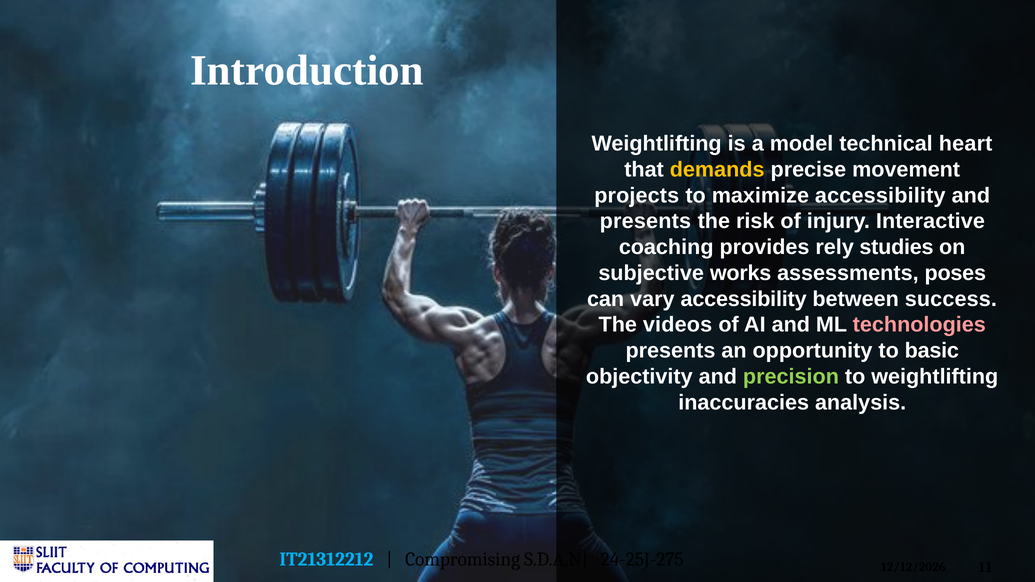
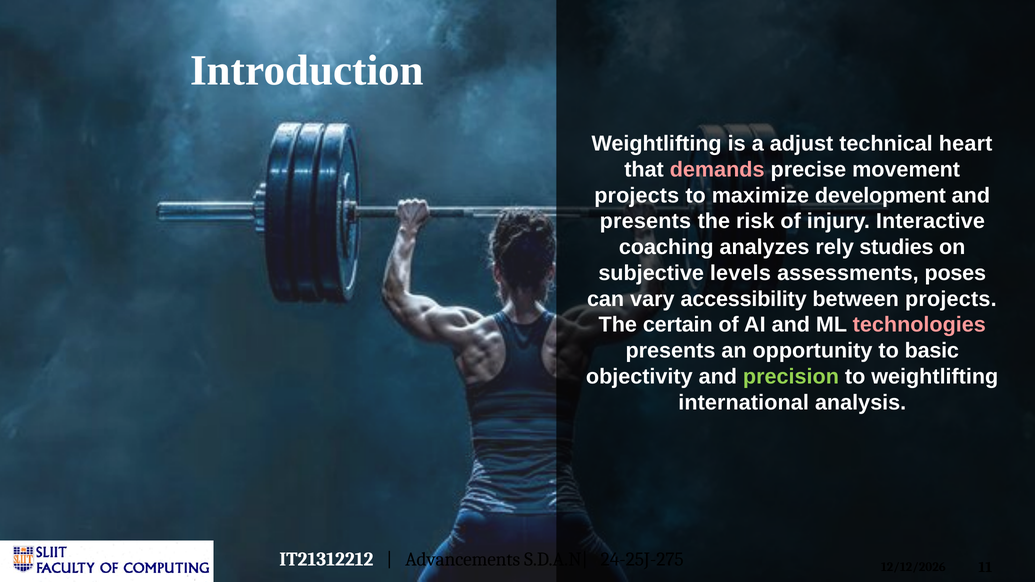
model: model -> adjust
demands colour: yellow -> pink
maximize accessibility: accessibility -> development
provides: provides -> analyzes
works: works -> levels
between success: success -> projects
videos: videos -> certain
inaccuracies: inaccuracies -> international
IT21312212 colour: light blue -> white
Compromising: Compromising -> Advancements
